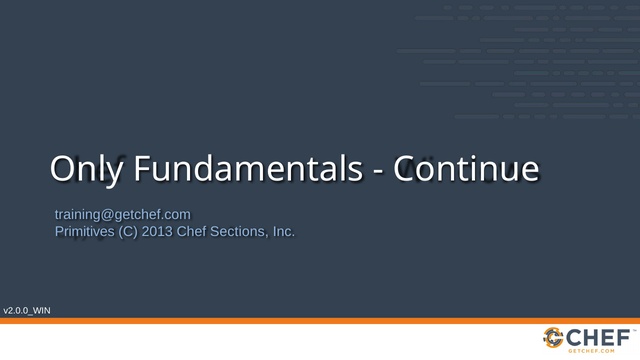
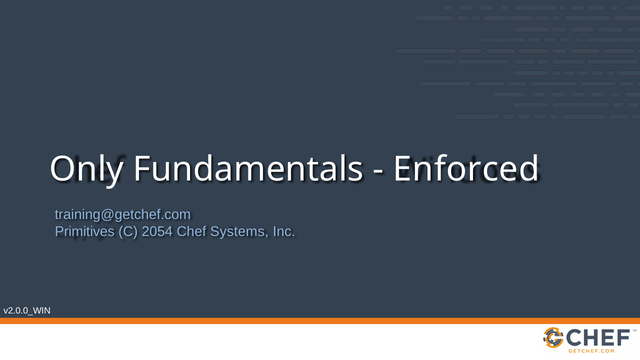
Continue: Continue -> Enforced
2013: 2013 -> 2054
Sections: Sections -> Systems
